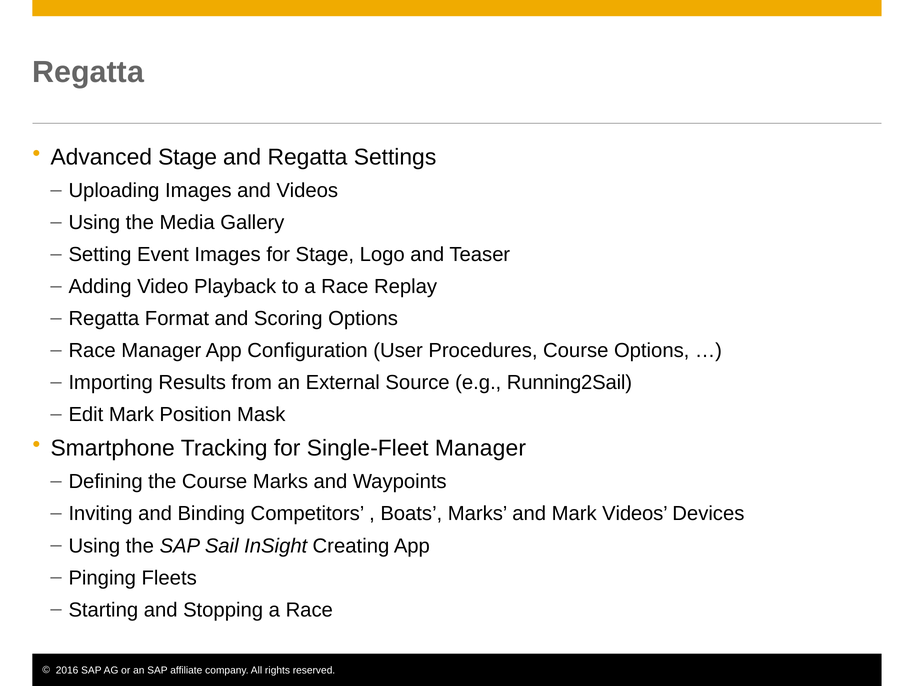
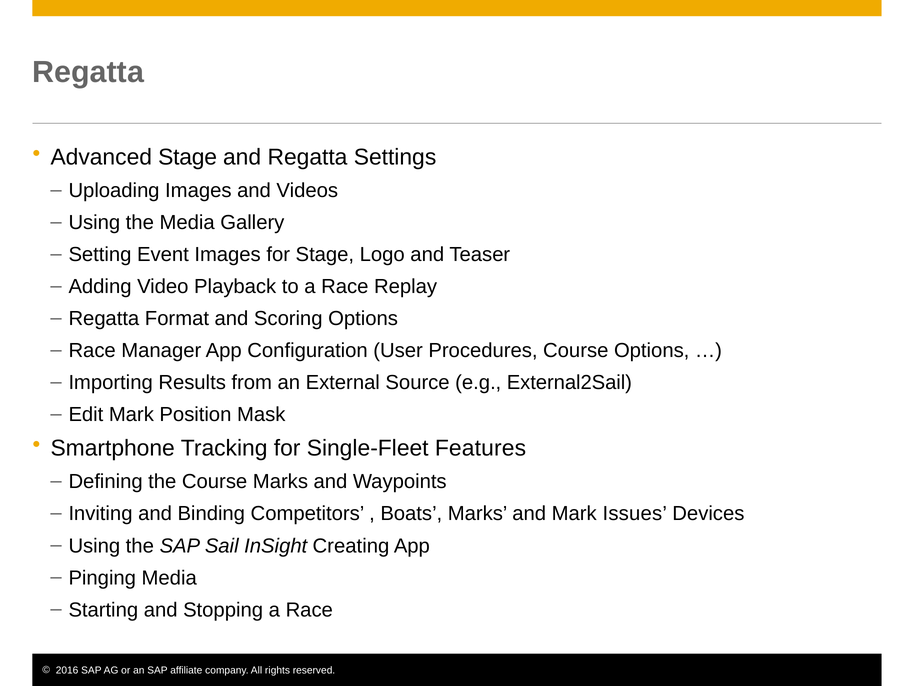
Running2Sail: Running2Sail -> External2Sail
Single-Fleet Manager: Manager -> Features
Mark Videos: Videos -> Issues
Pinging Fleets: Fleets -> Media
